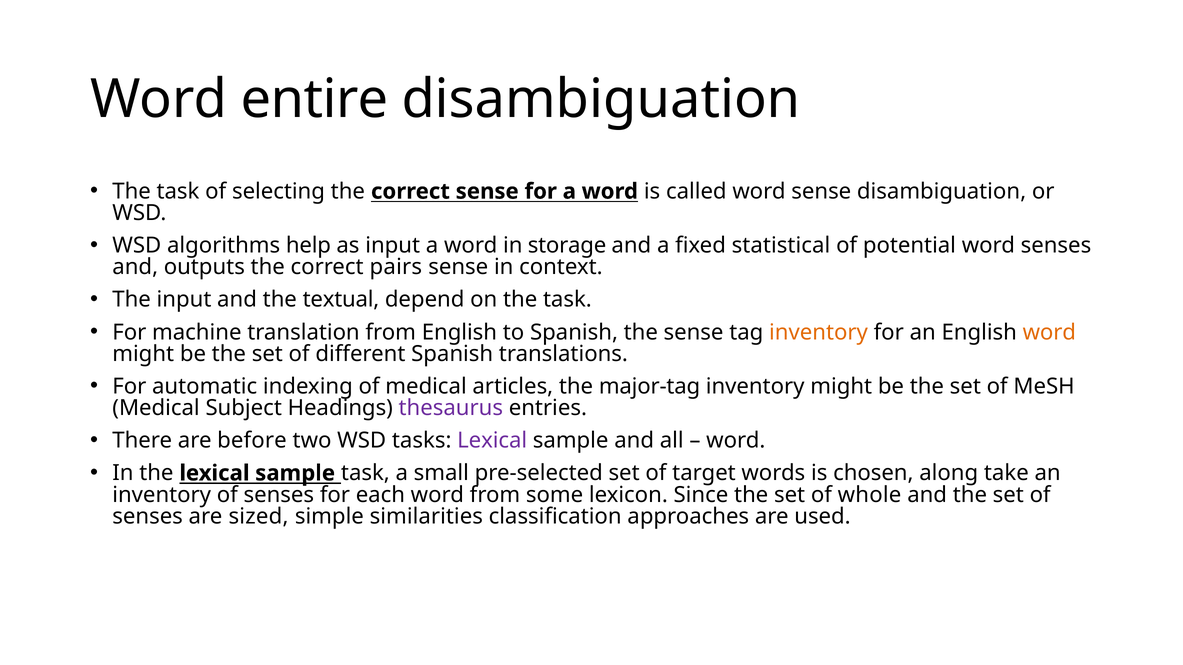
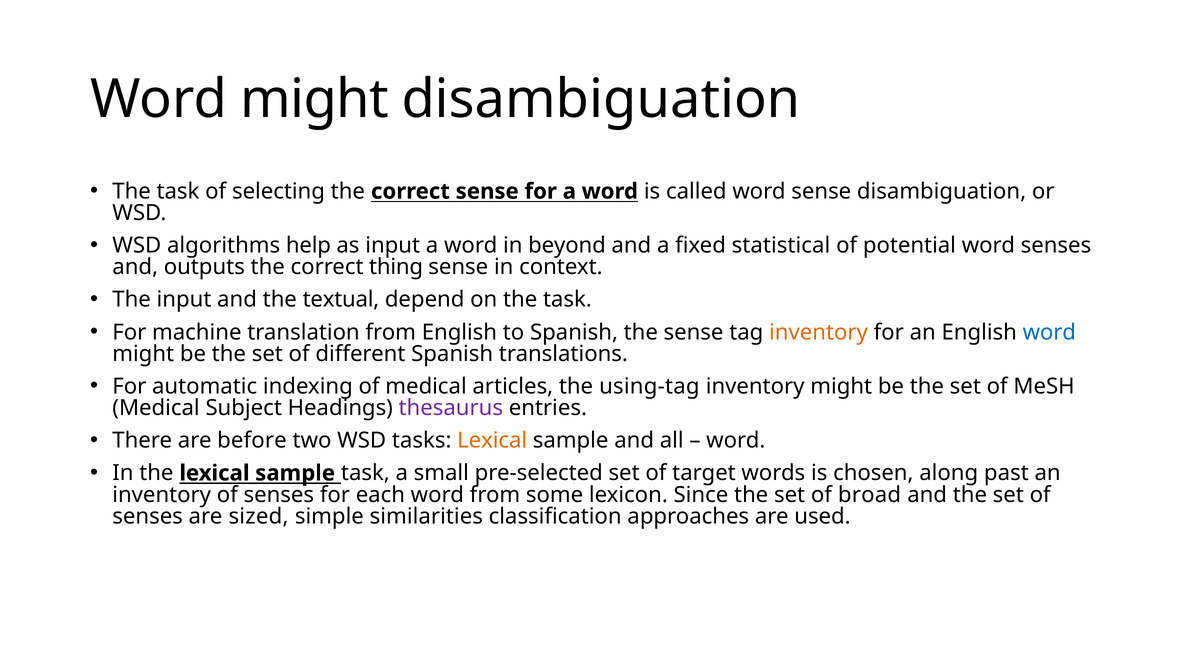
entire at (315, 99): entire -> might
storage: storage -> beyond
pairs: pairs -> thing
word at (1049, 332) colour: orange -> blue
major-tag: major-tag -> using-tag
Lexical at (492, 441) colour: purple -> orange
take: take -> past
whole: whole -> broad
